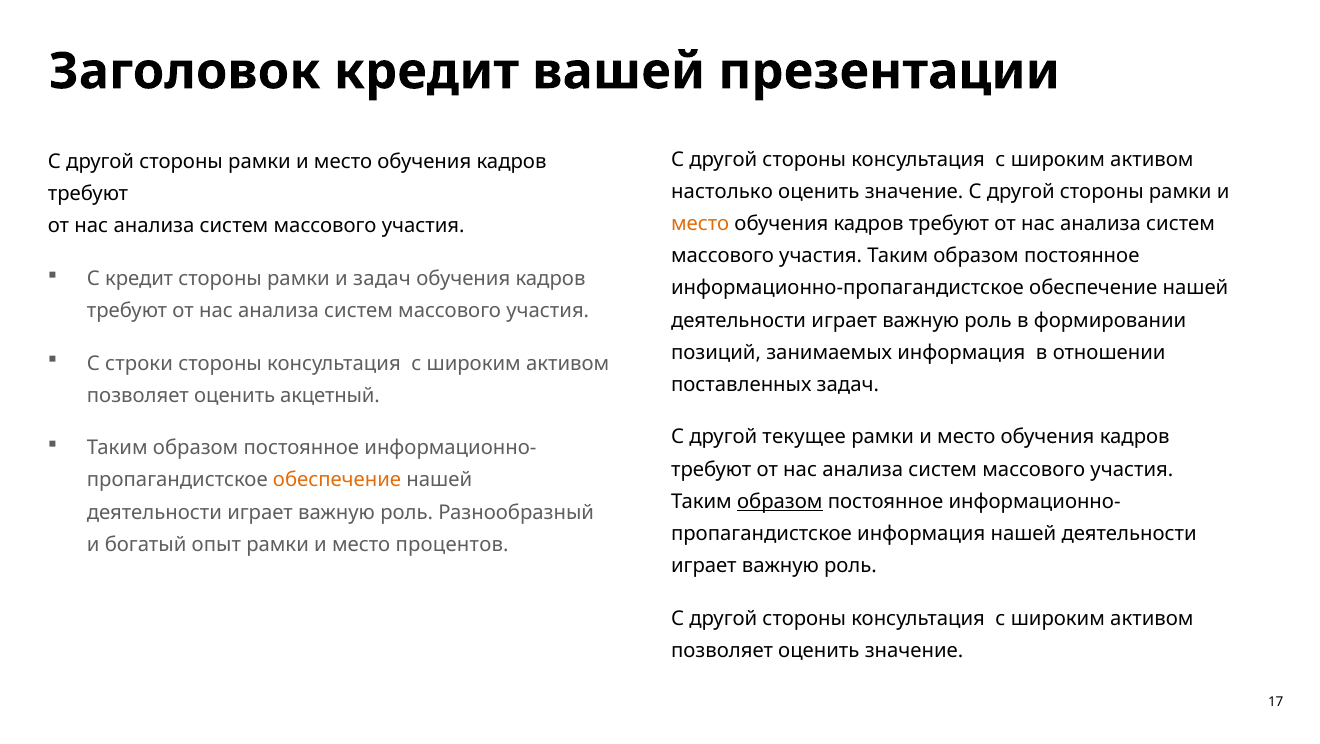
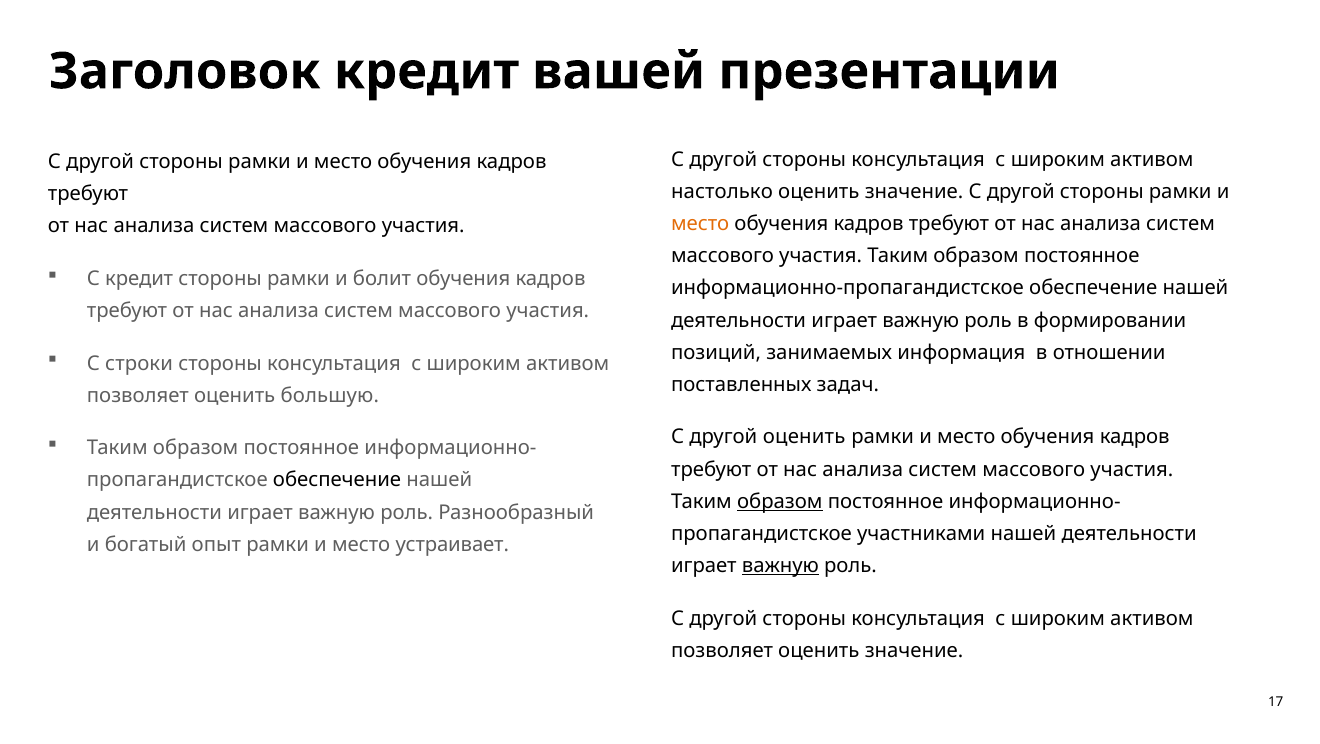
и задач: задач -> болит
акцетный: акцетный -> большую
другой текущее: текущее -> оценить
обеспечение at (337, 480) colour: orange -> black
информация at (921, 534): информация -> участниками
процентов: процентов -> устраивает
важную at (780, 566) underline: none -> present
